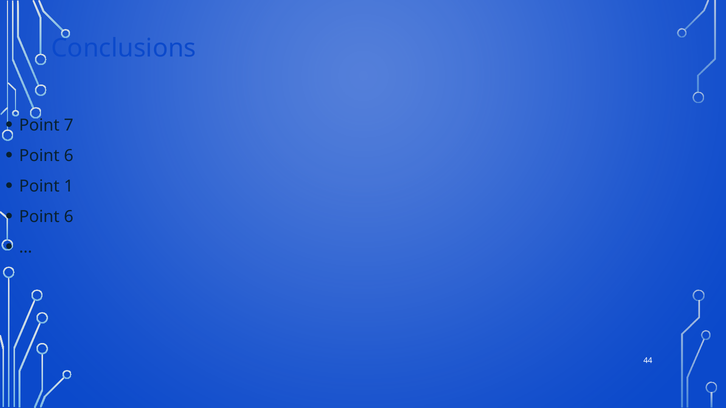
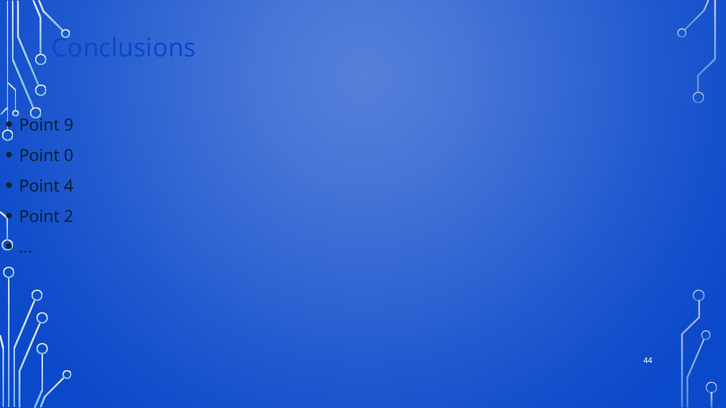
7: 7 -> 9
6 at (69, 156): 6 -> 0
1: 1 -> 4
6 at (69, 217): 6 -> 2
